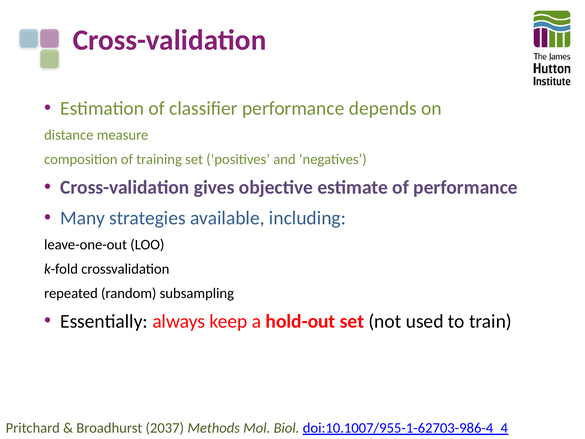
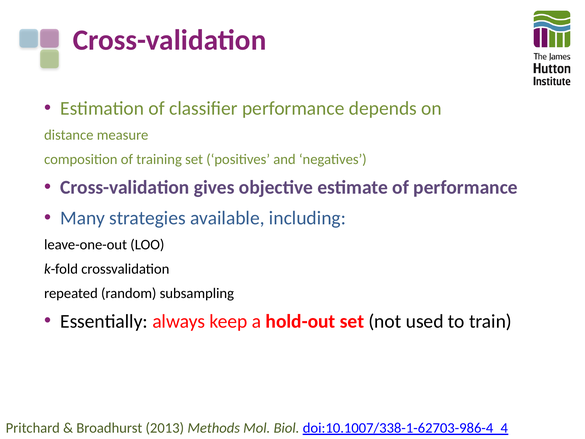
2037: 2037 -> 2013
doi:10.1007/955-1-62703-986-4_4: doi:10.1007/955-1-62703-986-4_4 -> doi:10.1007/338-1-62703-986-4_4
